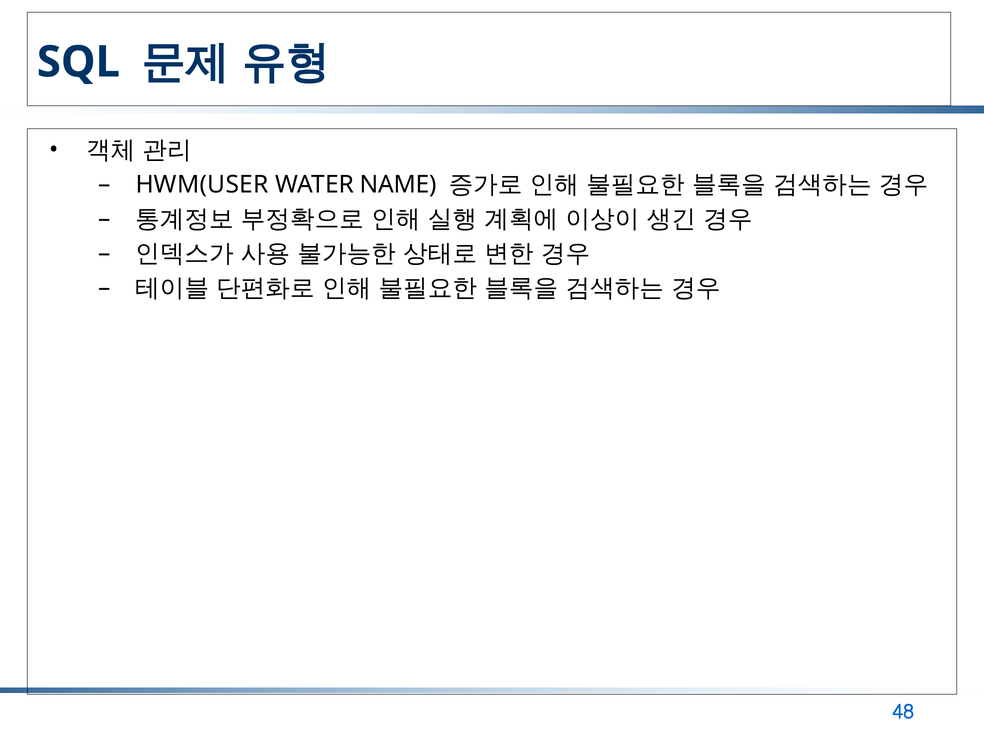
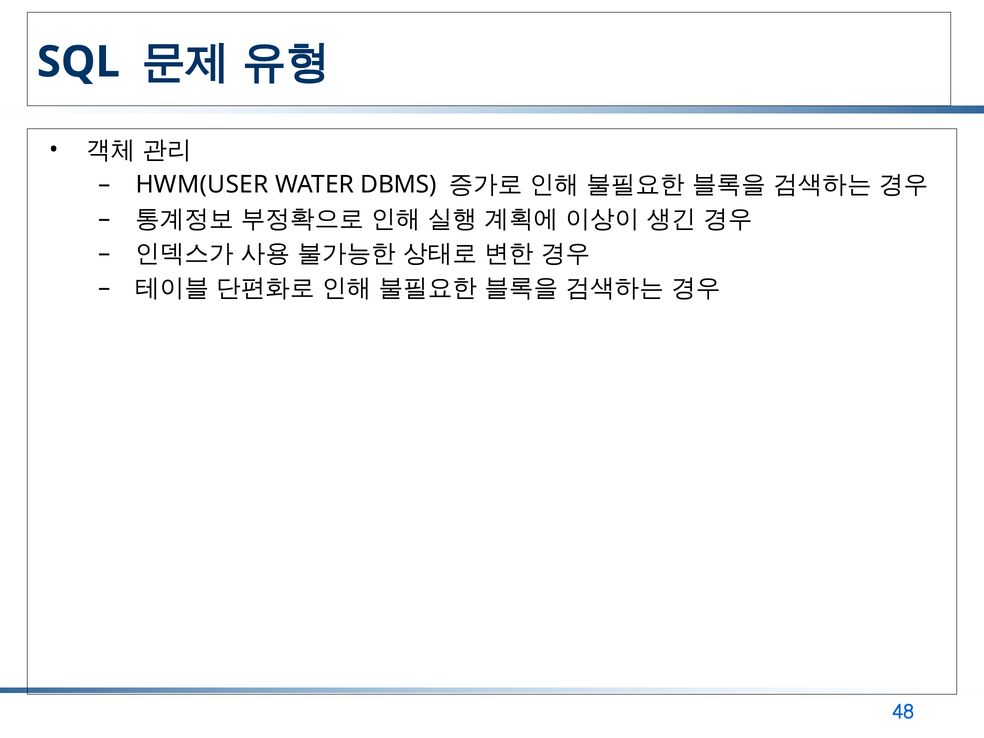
NAME: NAME -> DBMS
